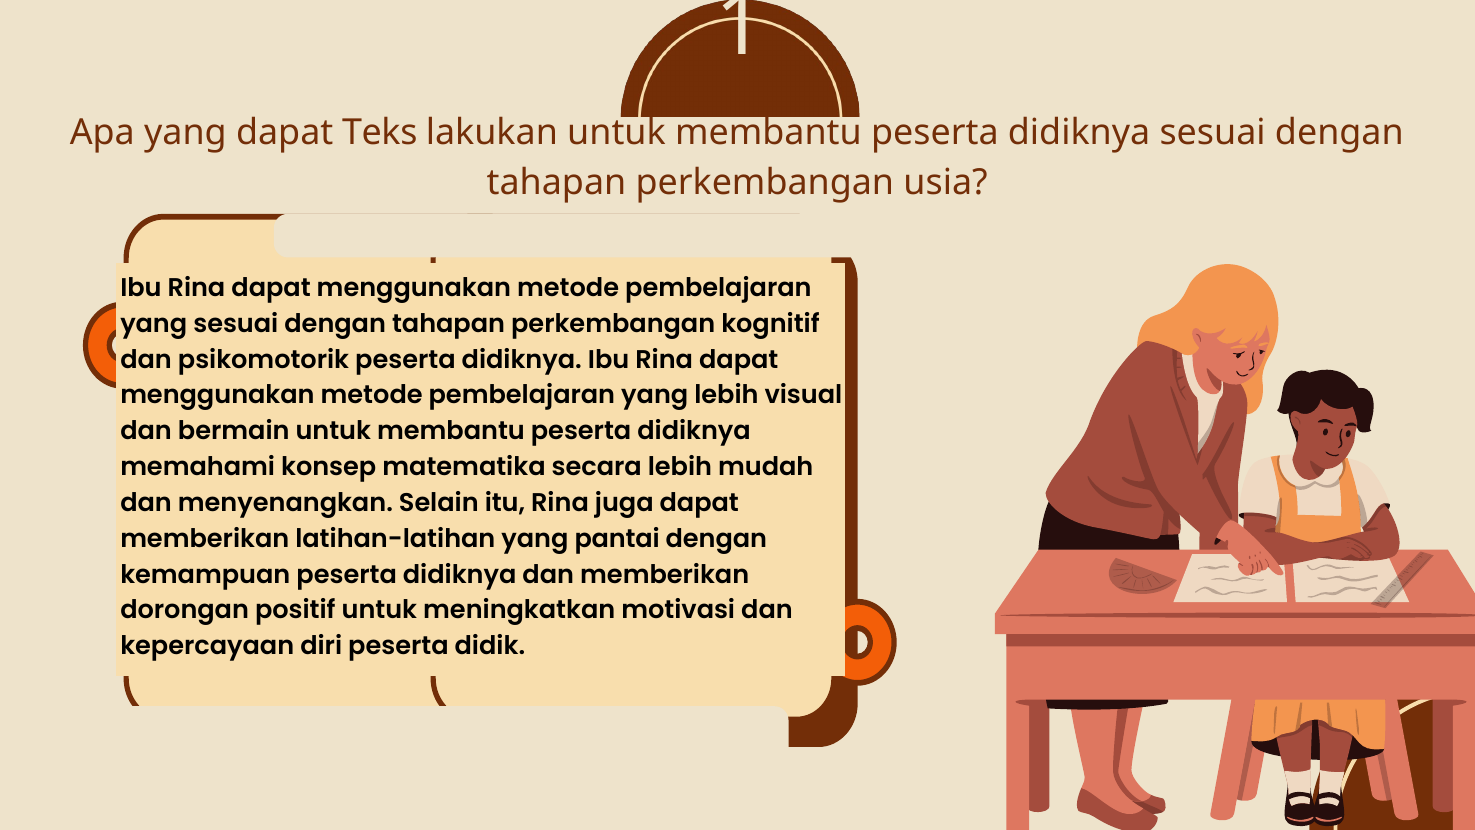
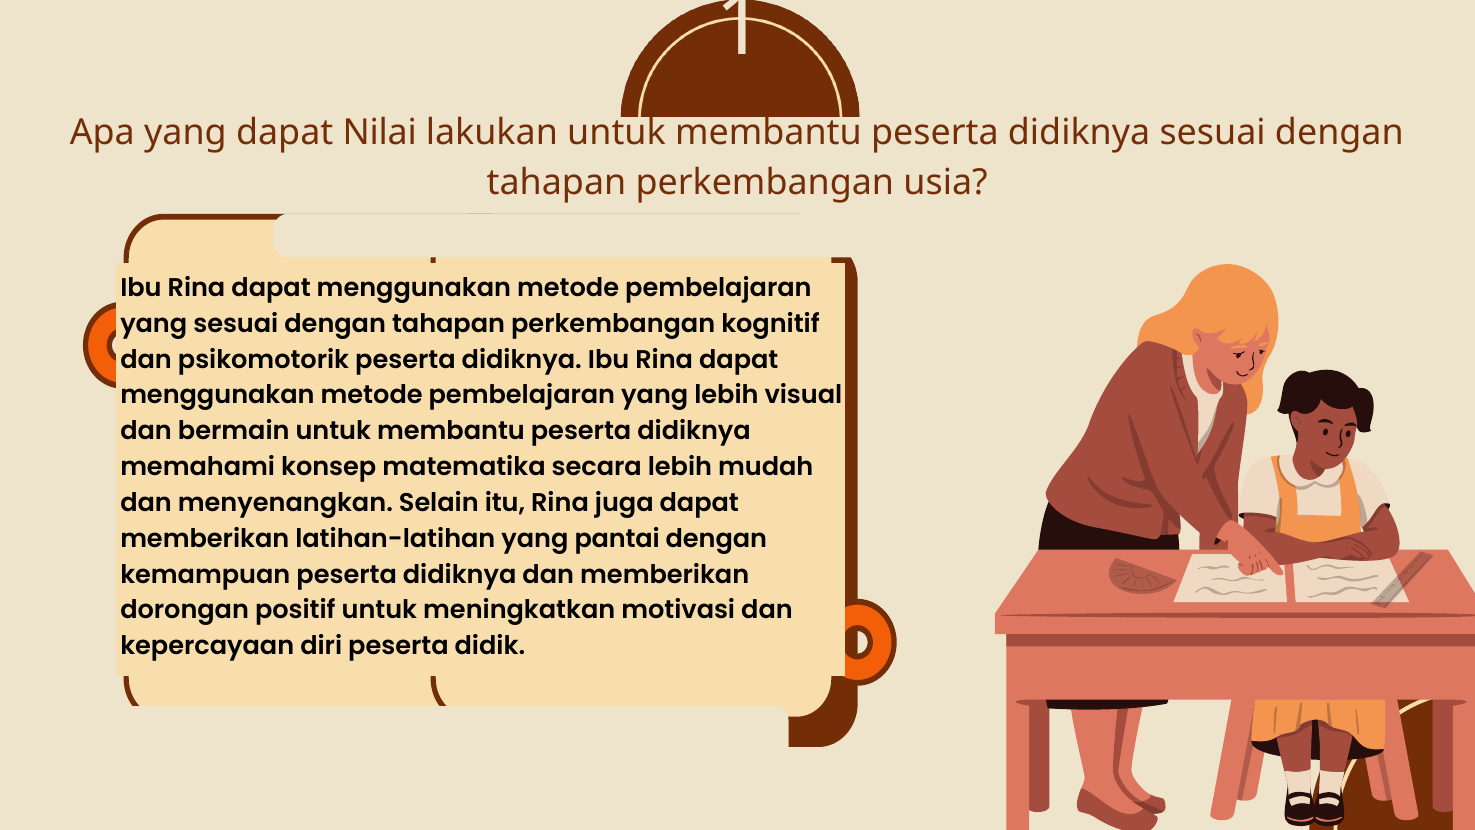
Teks: Teks -> Nilai
